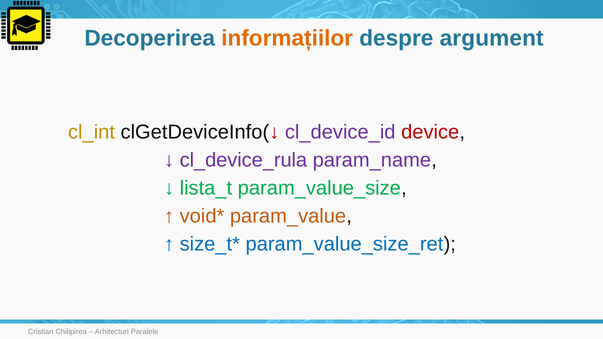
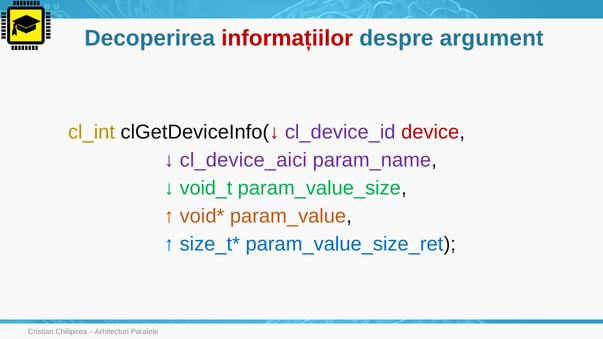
informațiilor colour: orange -> red
cl_device_rula: cl_device_rula -> cl_device_aici
lista_t: lista_t -> void_t
